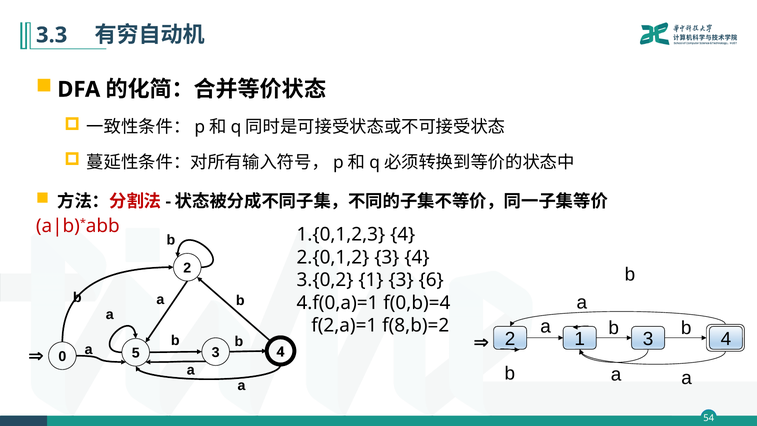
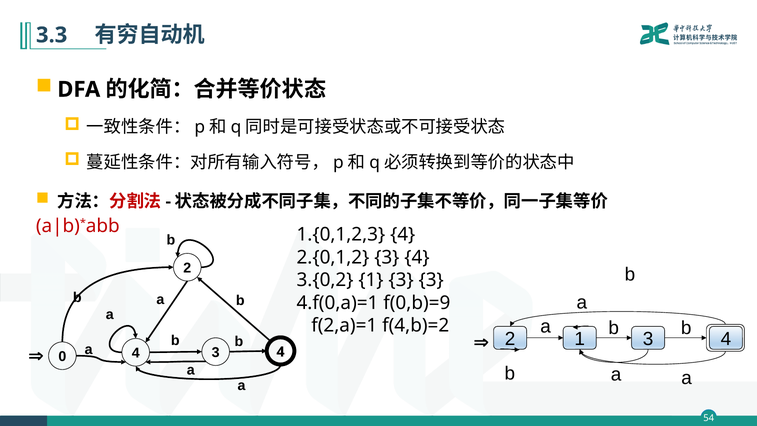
3 6: 6 -> 3
f(0,b)=4: f(0,b)=4 -> f(0,b)=9
f(8,b)=2: f(8,b)=2 -> f(4,b)=2
0 5: 5 -> 4
